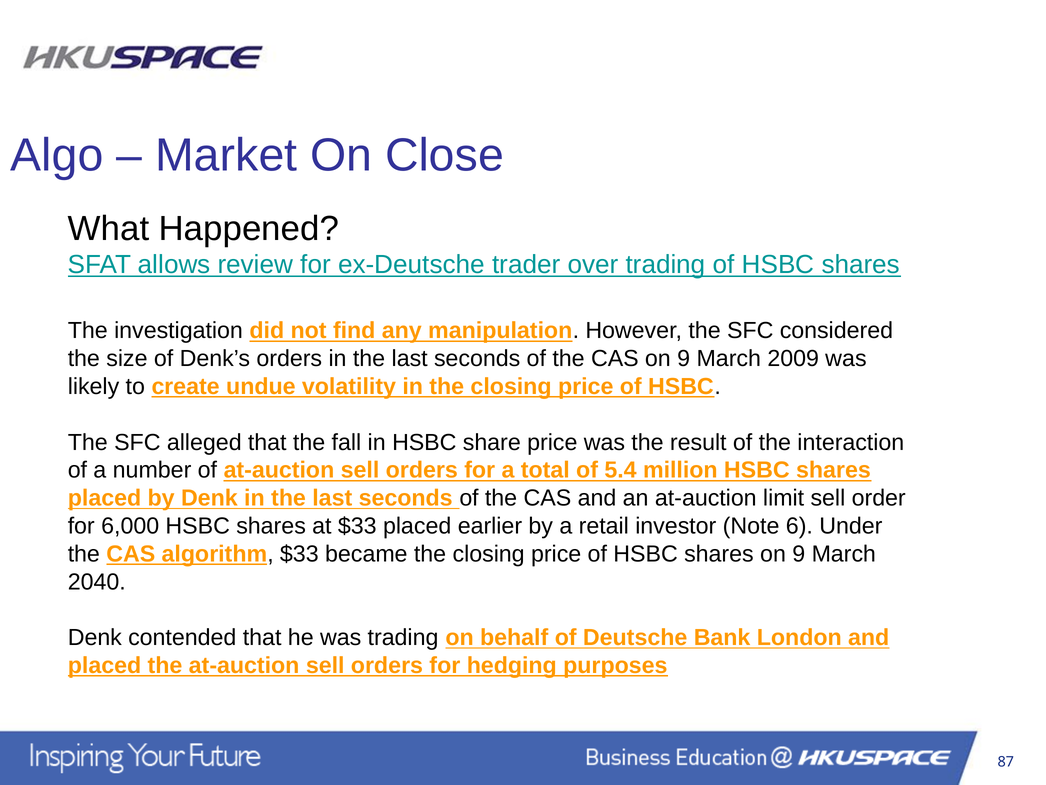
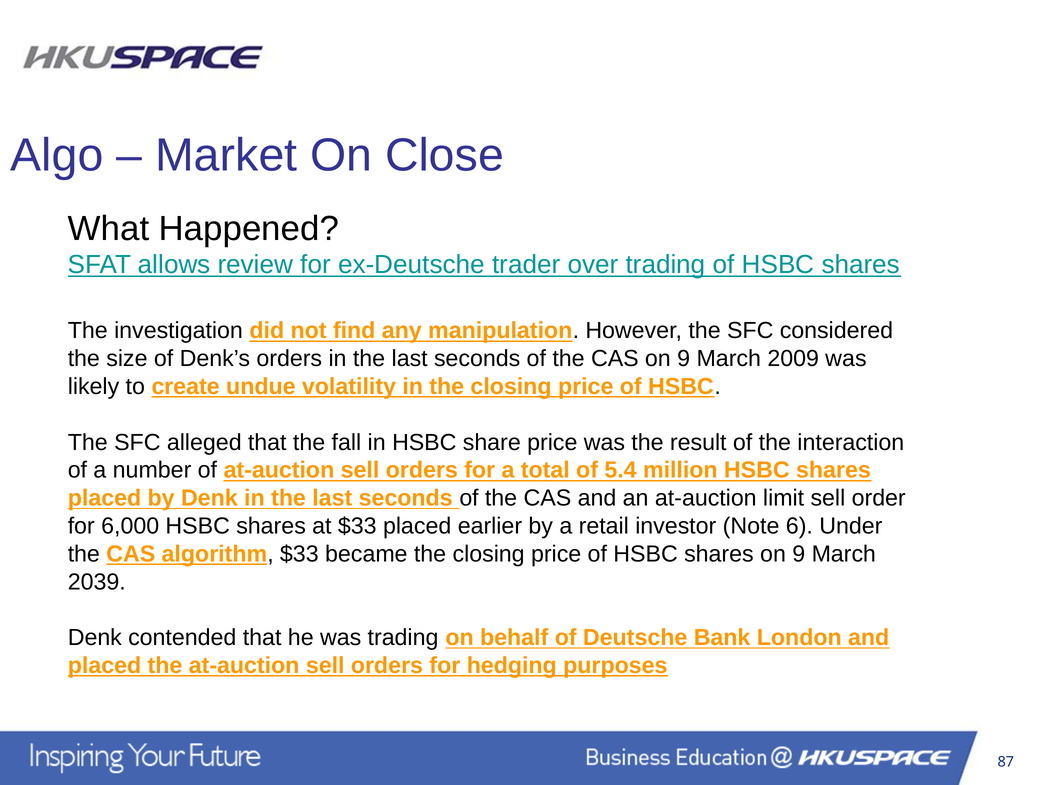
2040: 2040 -> 2039
